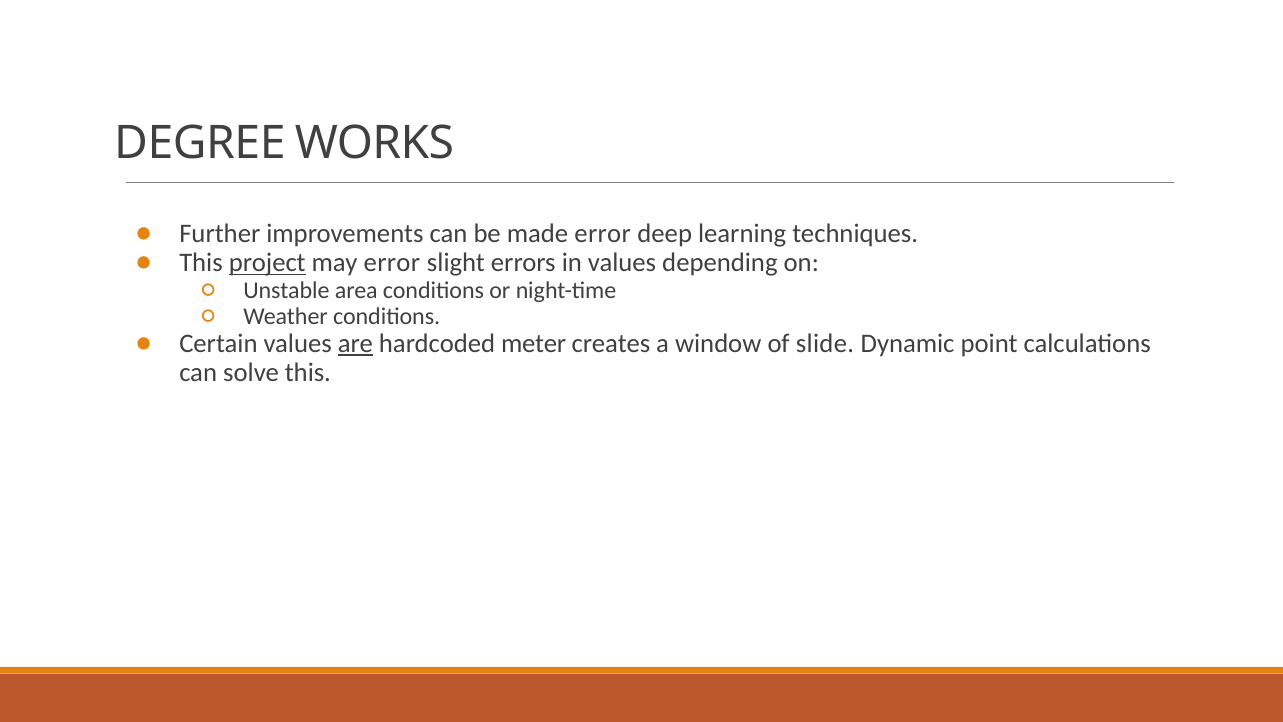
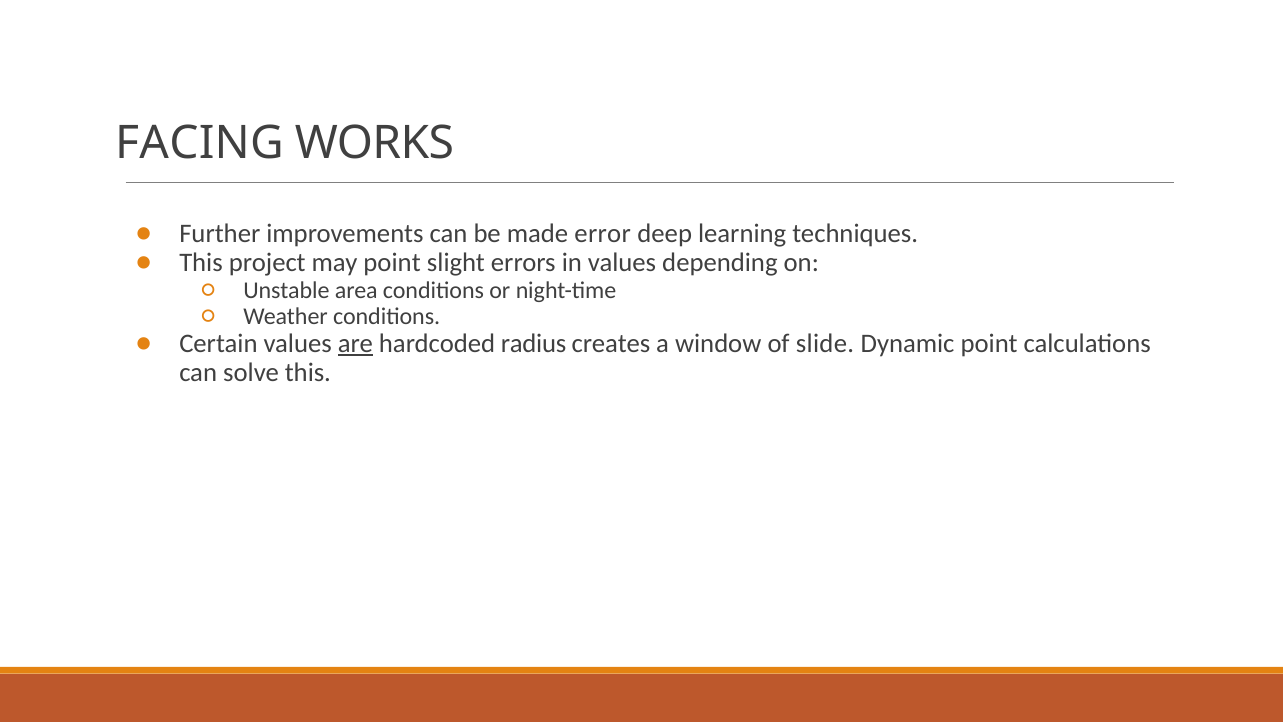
DEGREE: DEGREE -> FACING
project underline: present -> none
may error: error -> point
meter: meter -> radius
